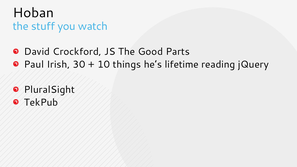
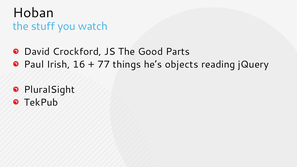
30: 30 -> 16
10: 10 -> 77
lifetime: lifetime -> objects
